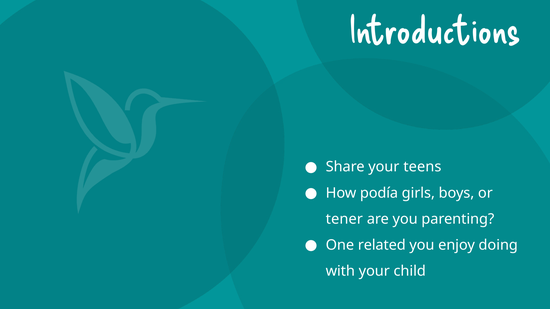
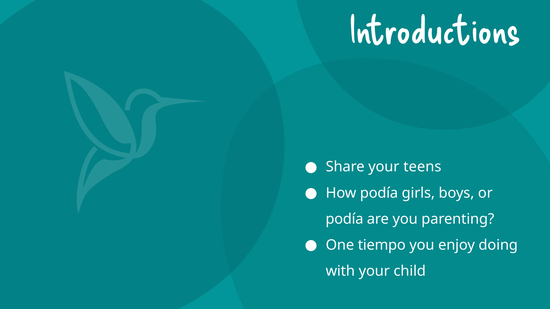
tener at (344, 219): tener -> podía
related: related -> tiempo
